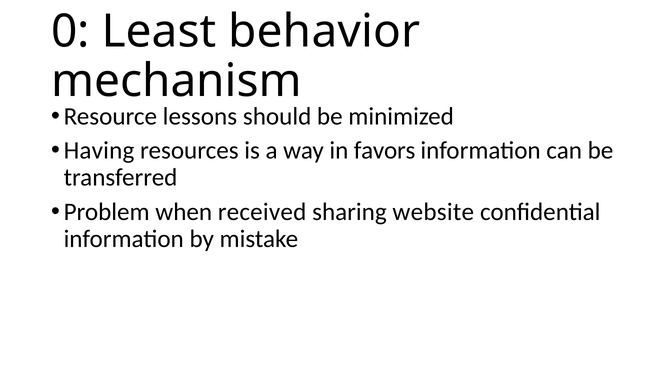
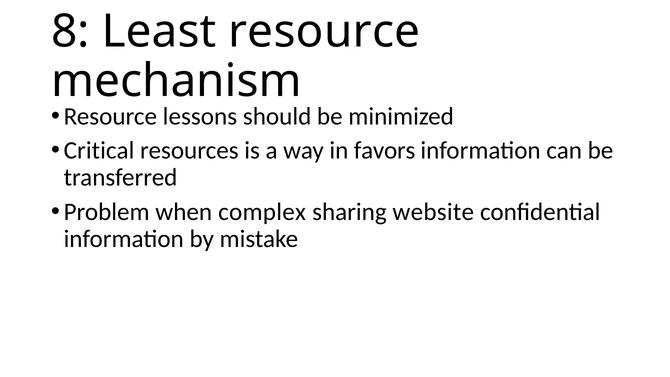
0: 0 -> 8
Least behavior: behavior -> resource
Having: Having -> Critical
received: received -> complex
